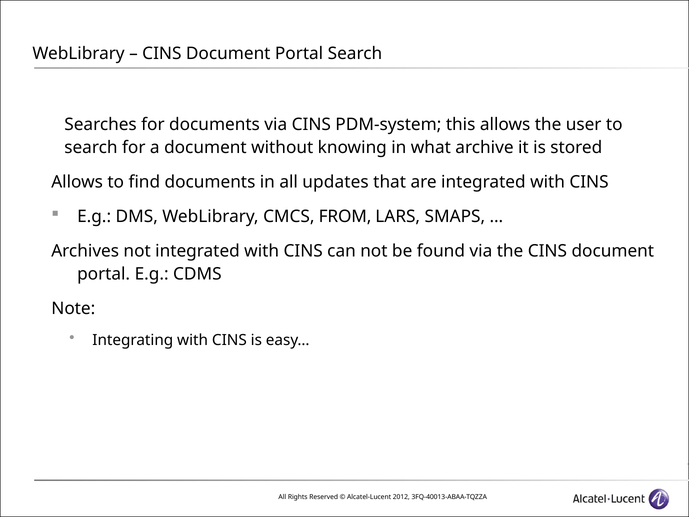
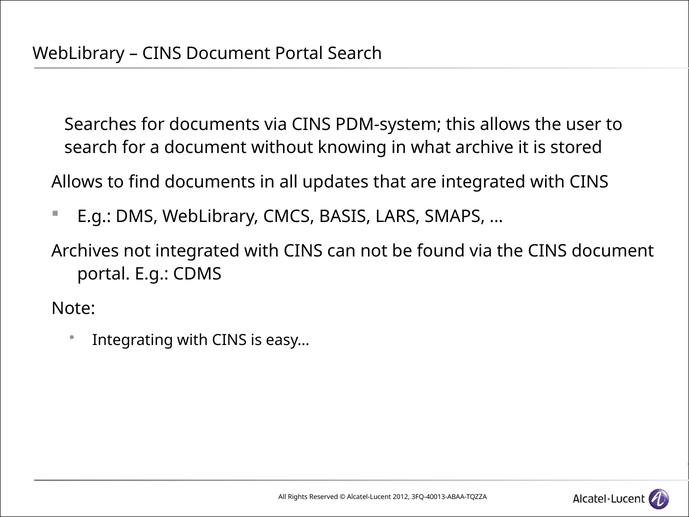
FROM: FROM -> BASIS
